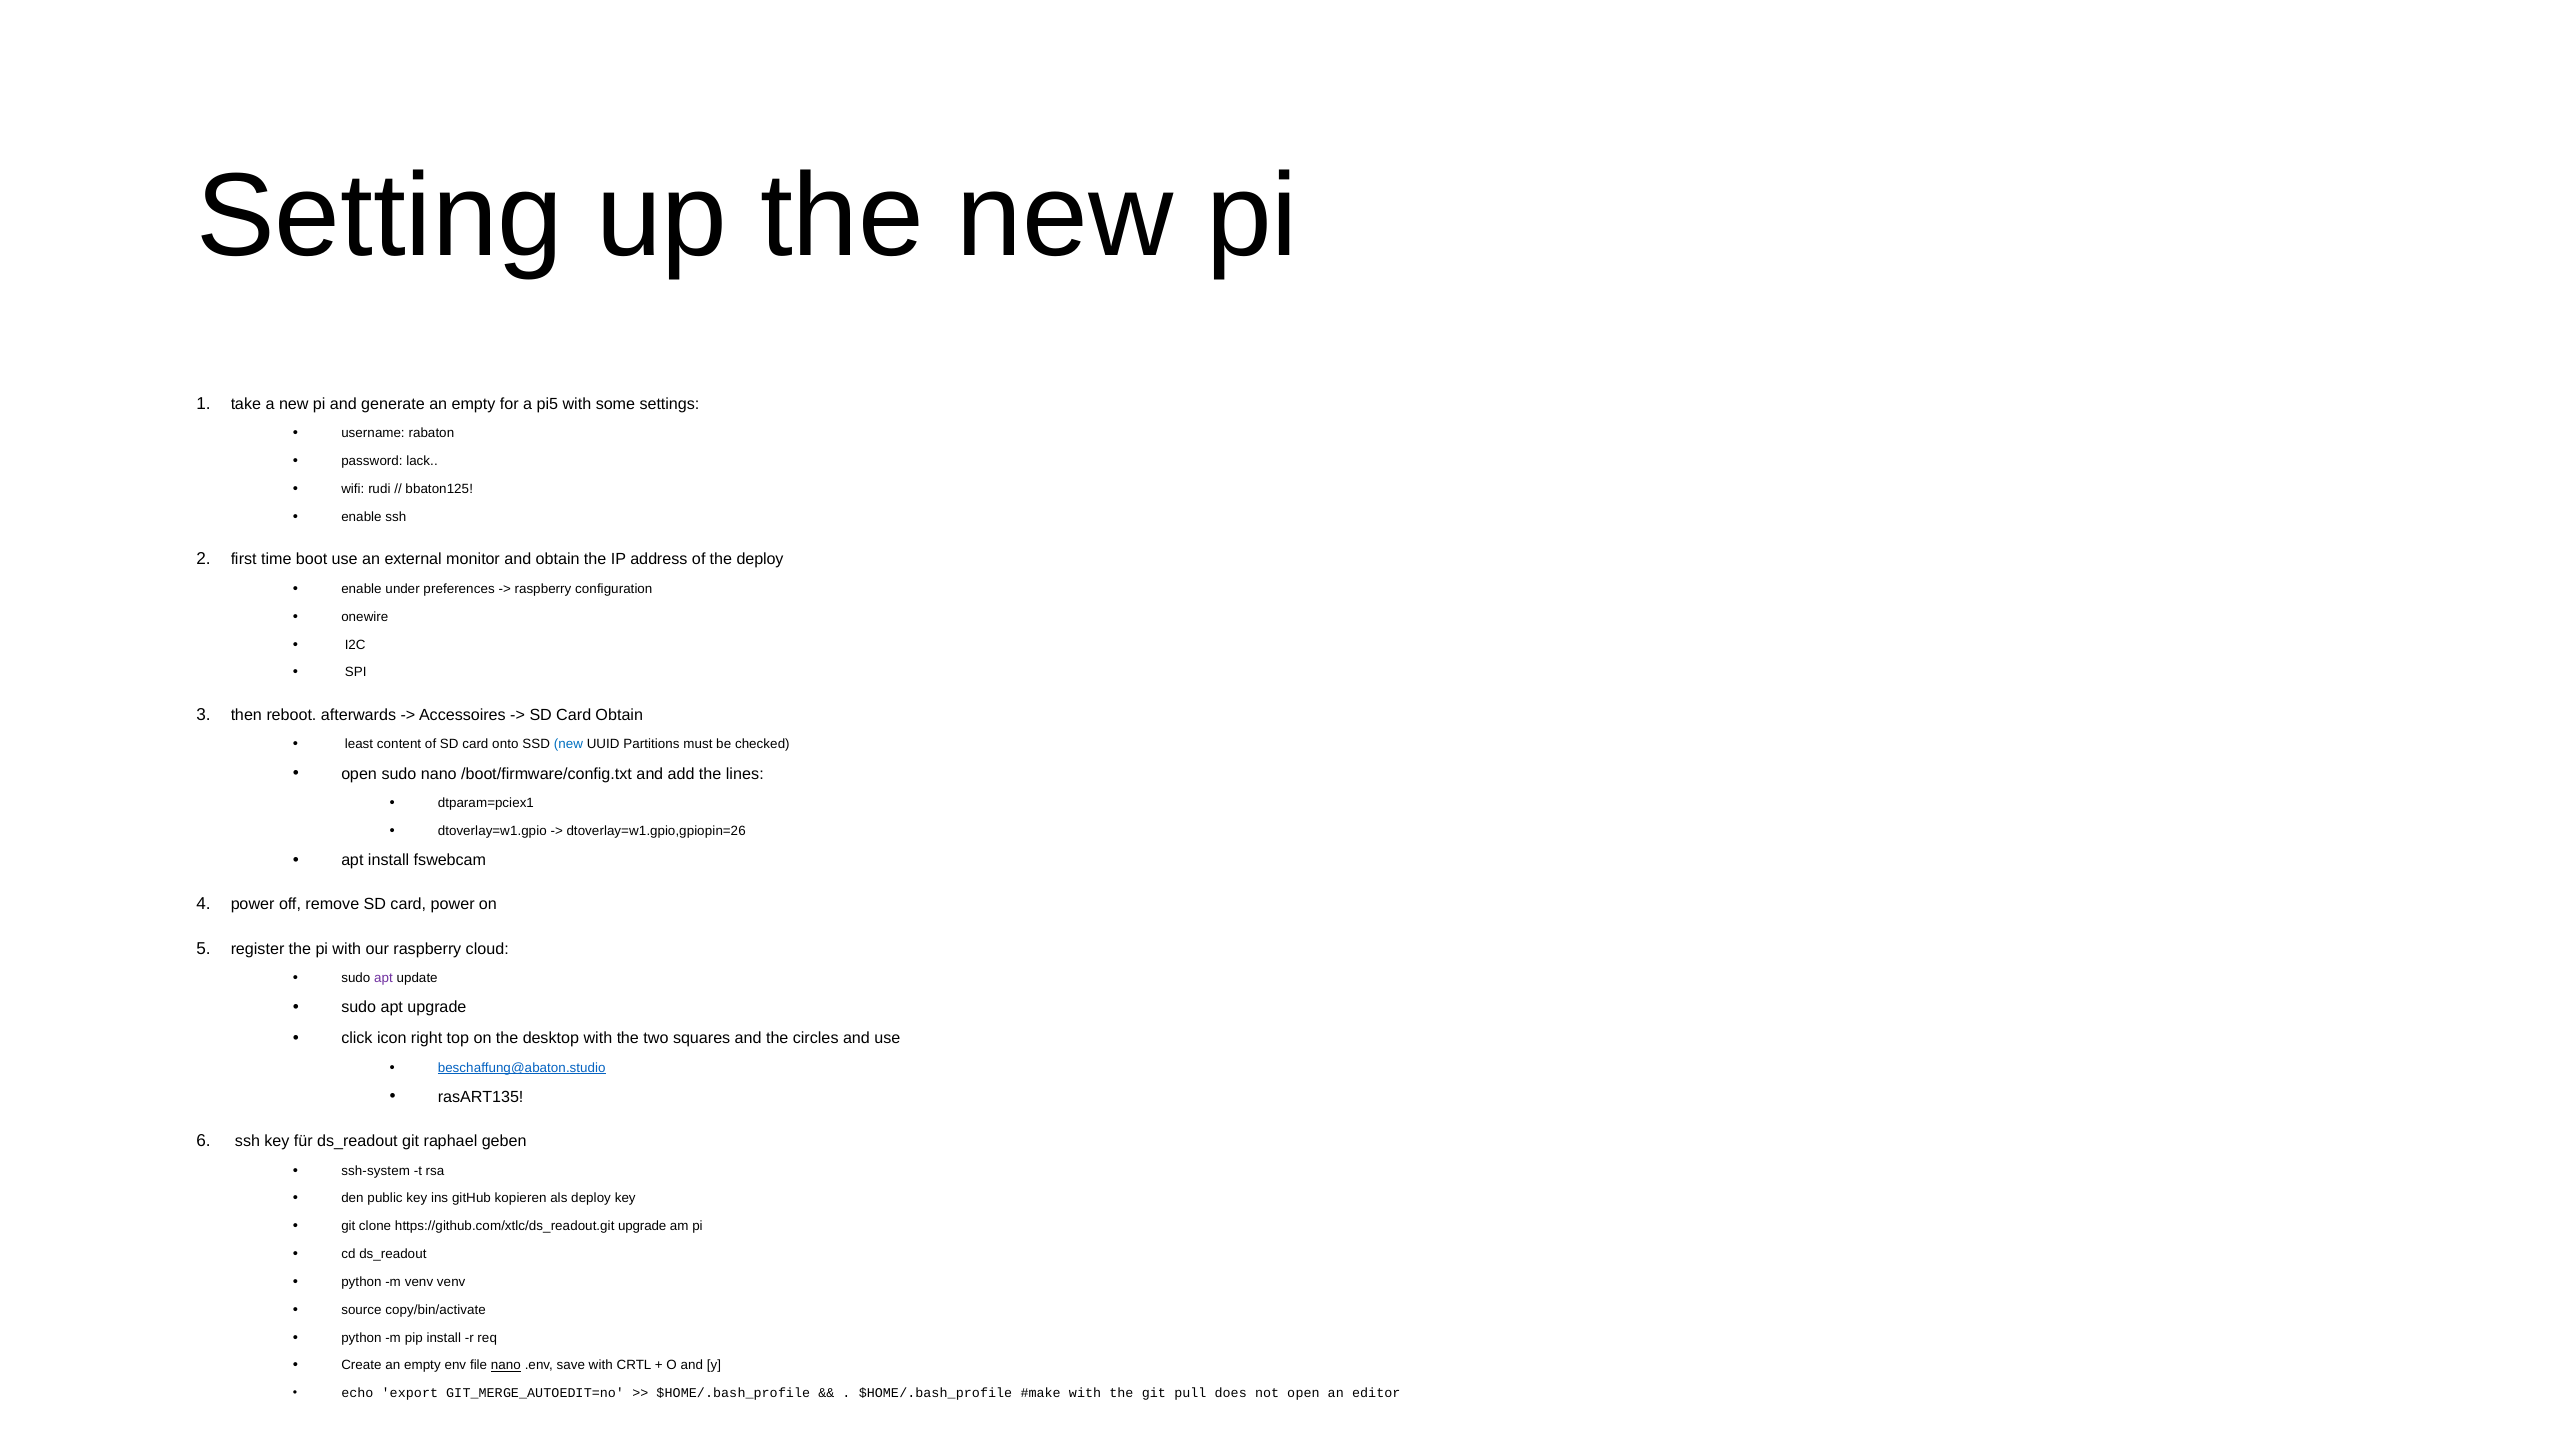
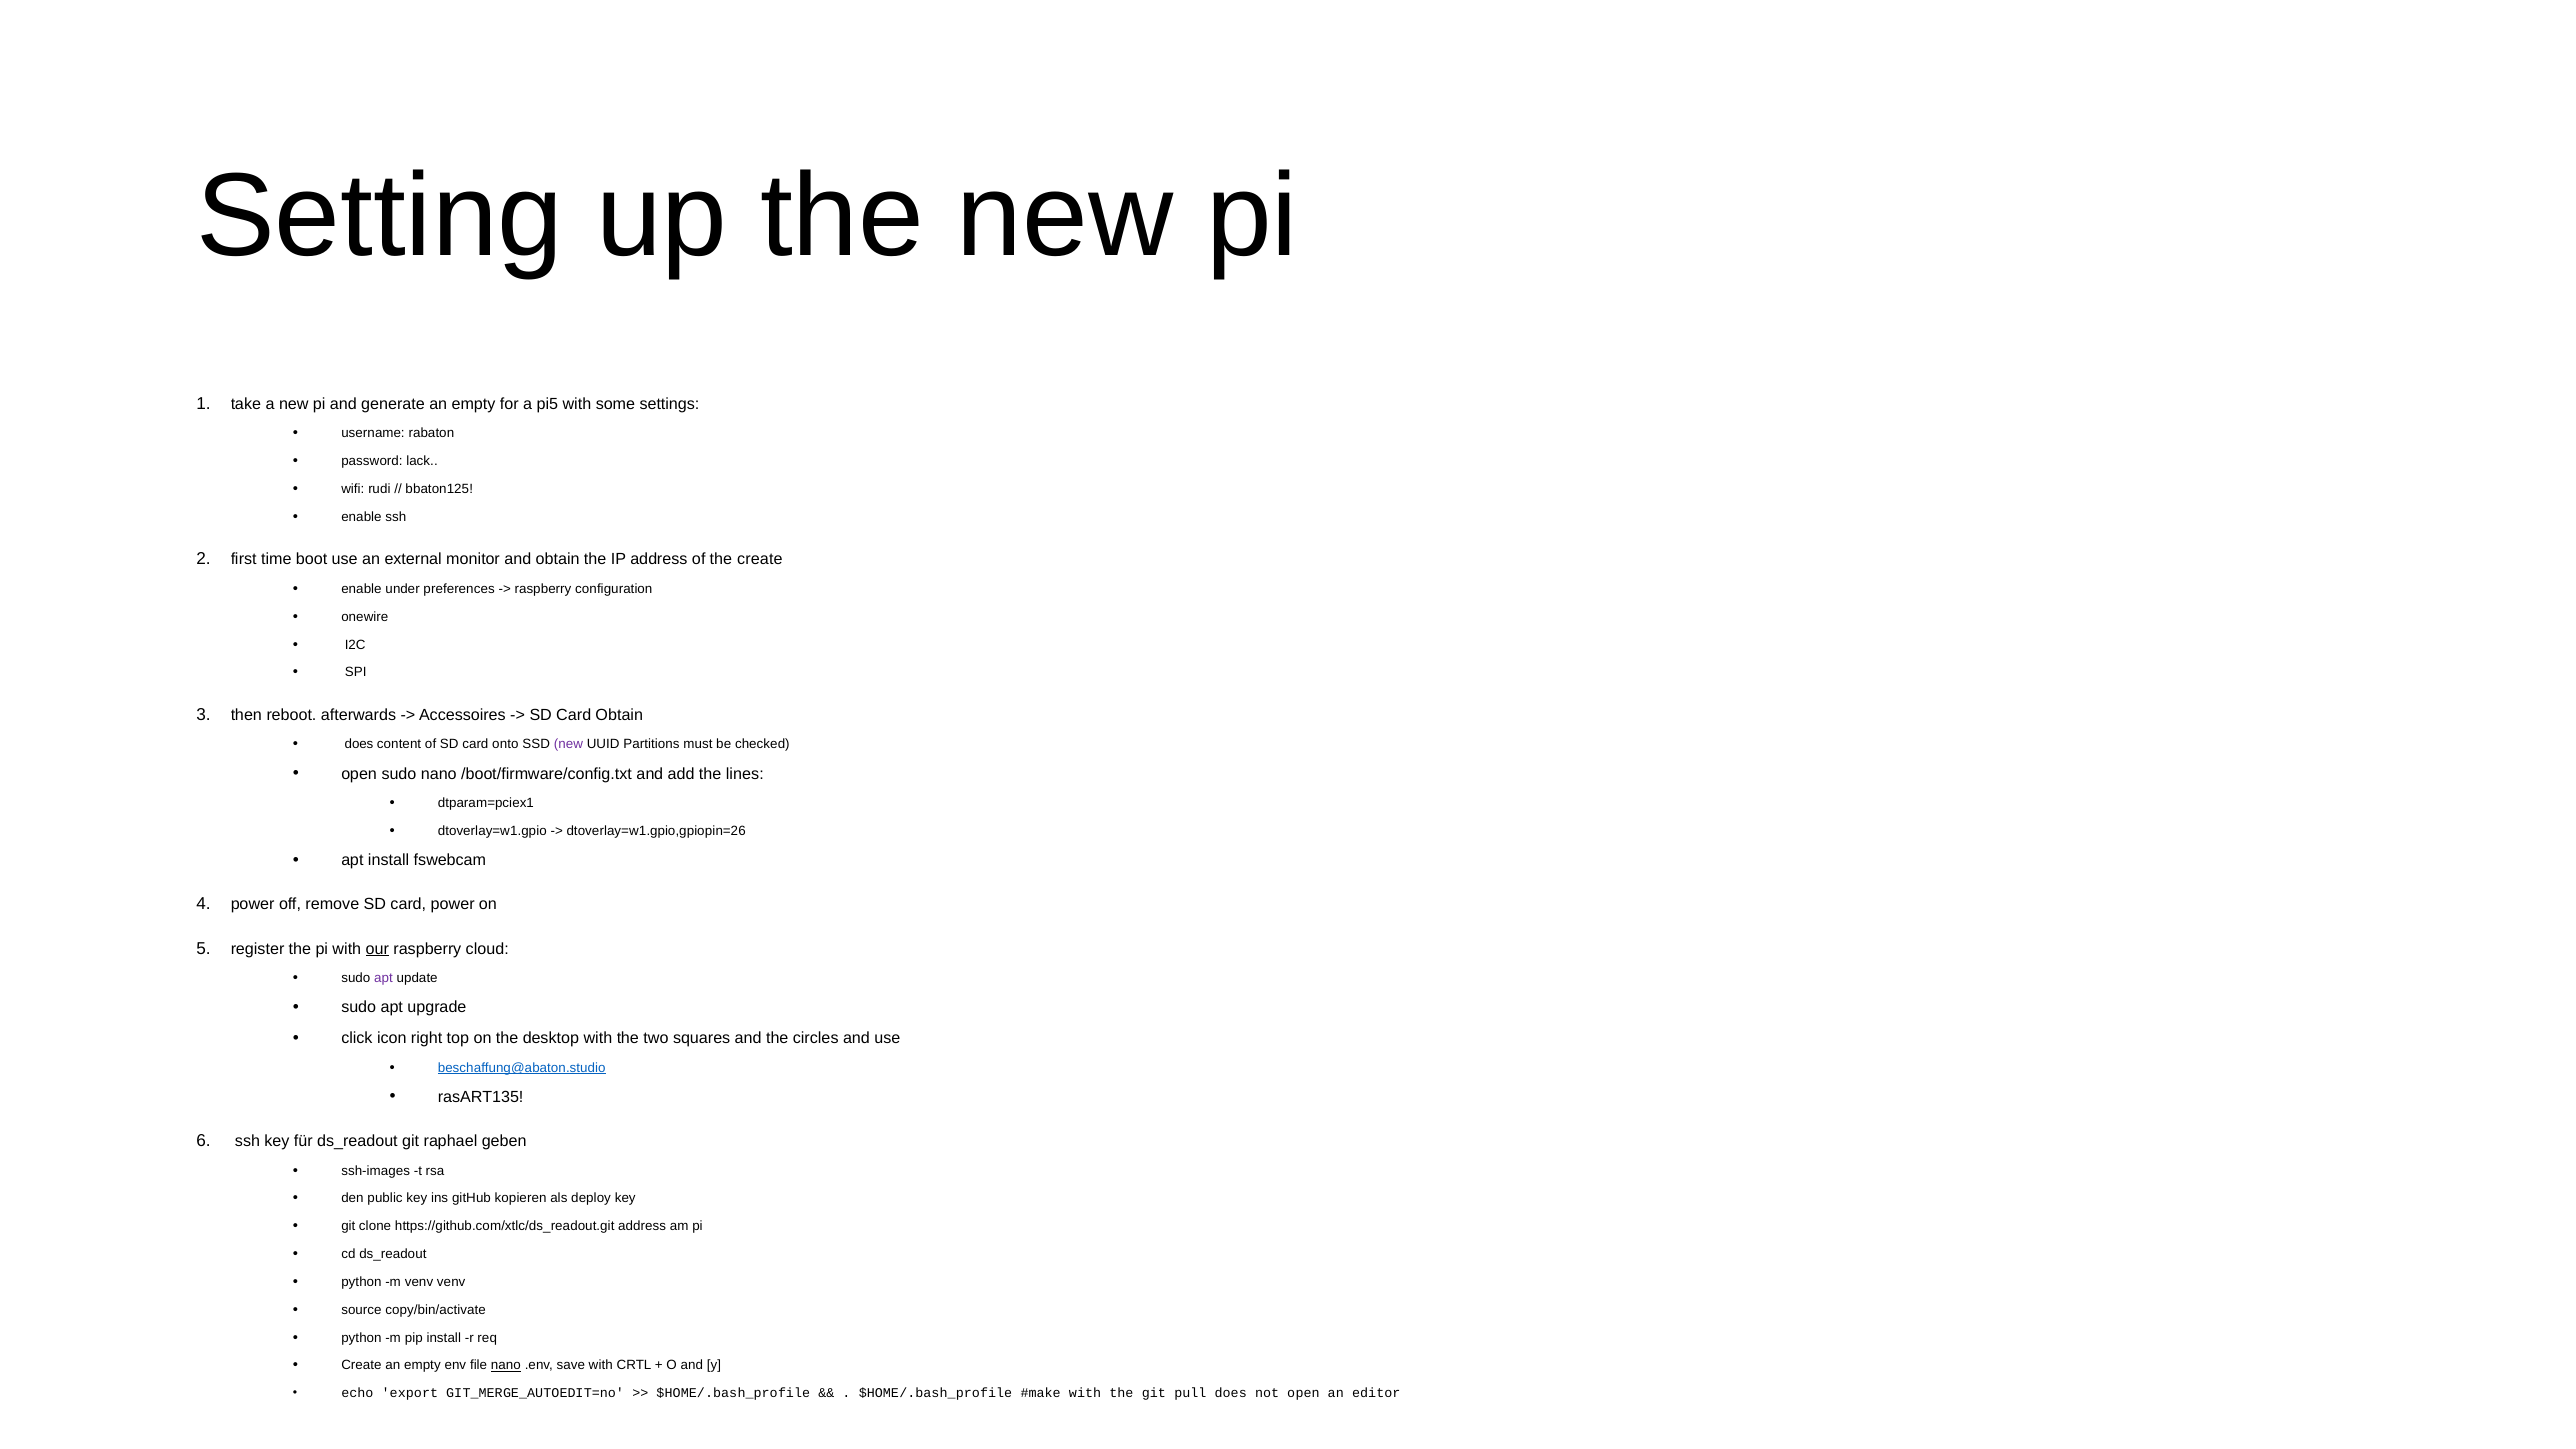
the deploy: deploy -> create
least at (359, 745): least -> does
new at (568, 745) colour: blue -> purple
our underline: none -> present
ssh-system: ssh-system -> ssh-images
https://github.com/xtlc/ds_readout.git upgrade: upgrade -> address
